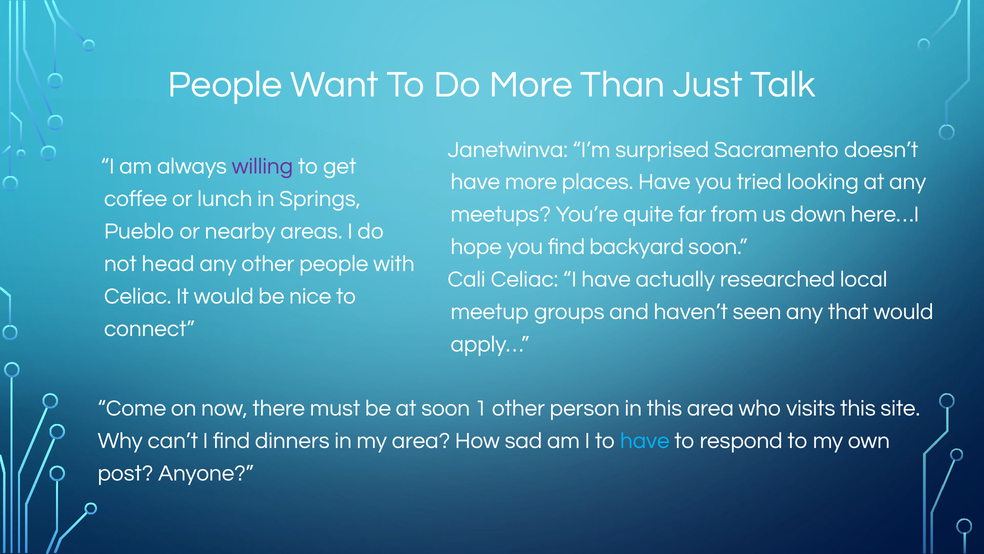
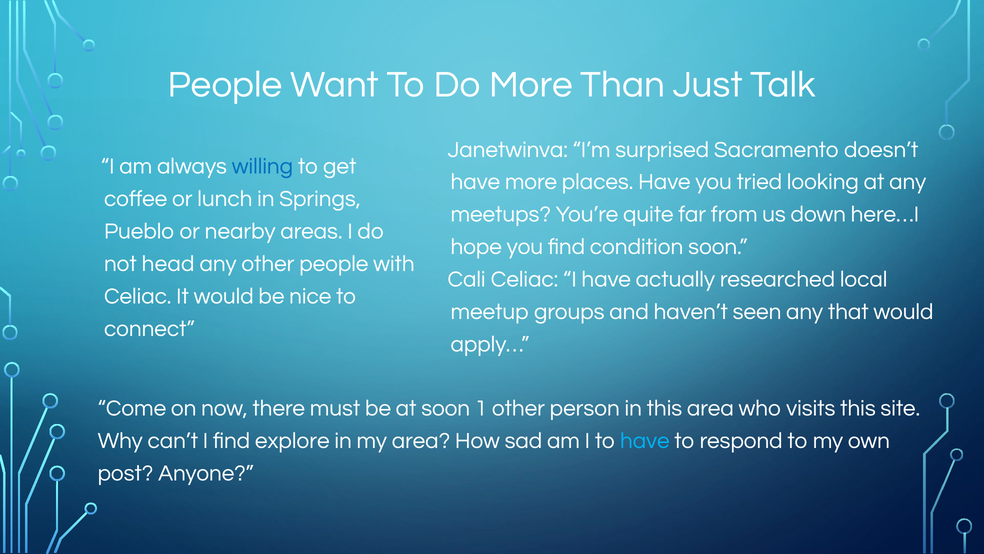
willing colour: purple -> blue
backyard: backyard -> condition
dinners: dinners -> explore
